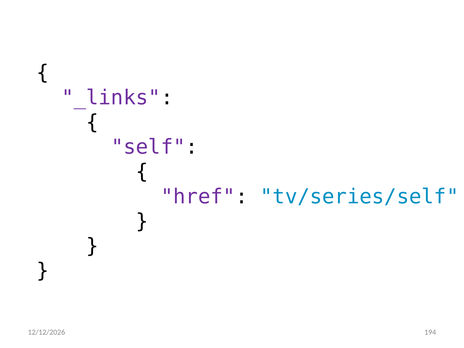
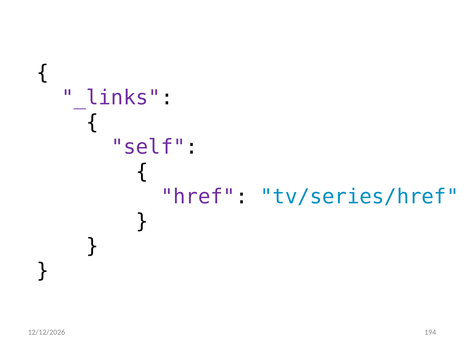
tv/series/self: tv/series/self -> tv/series/href
